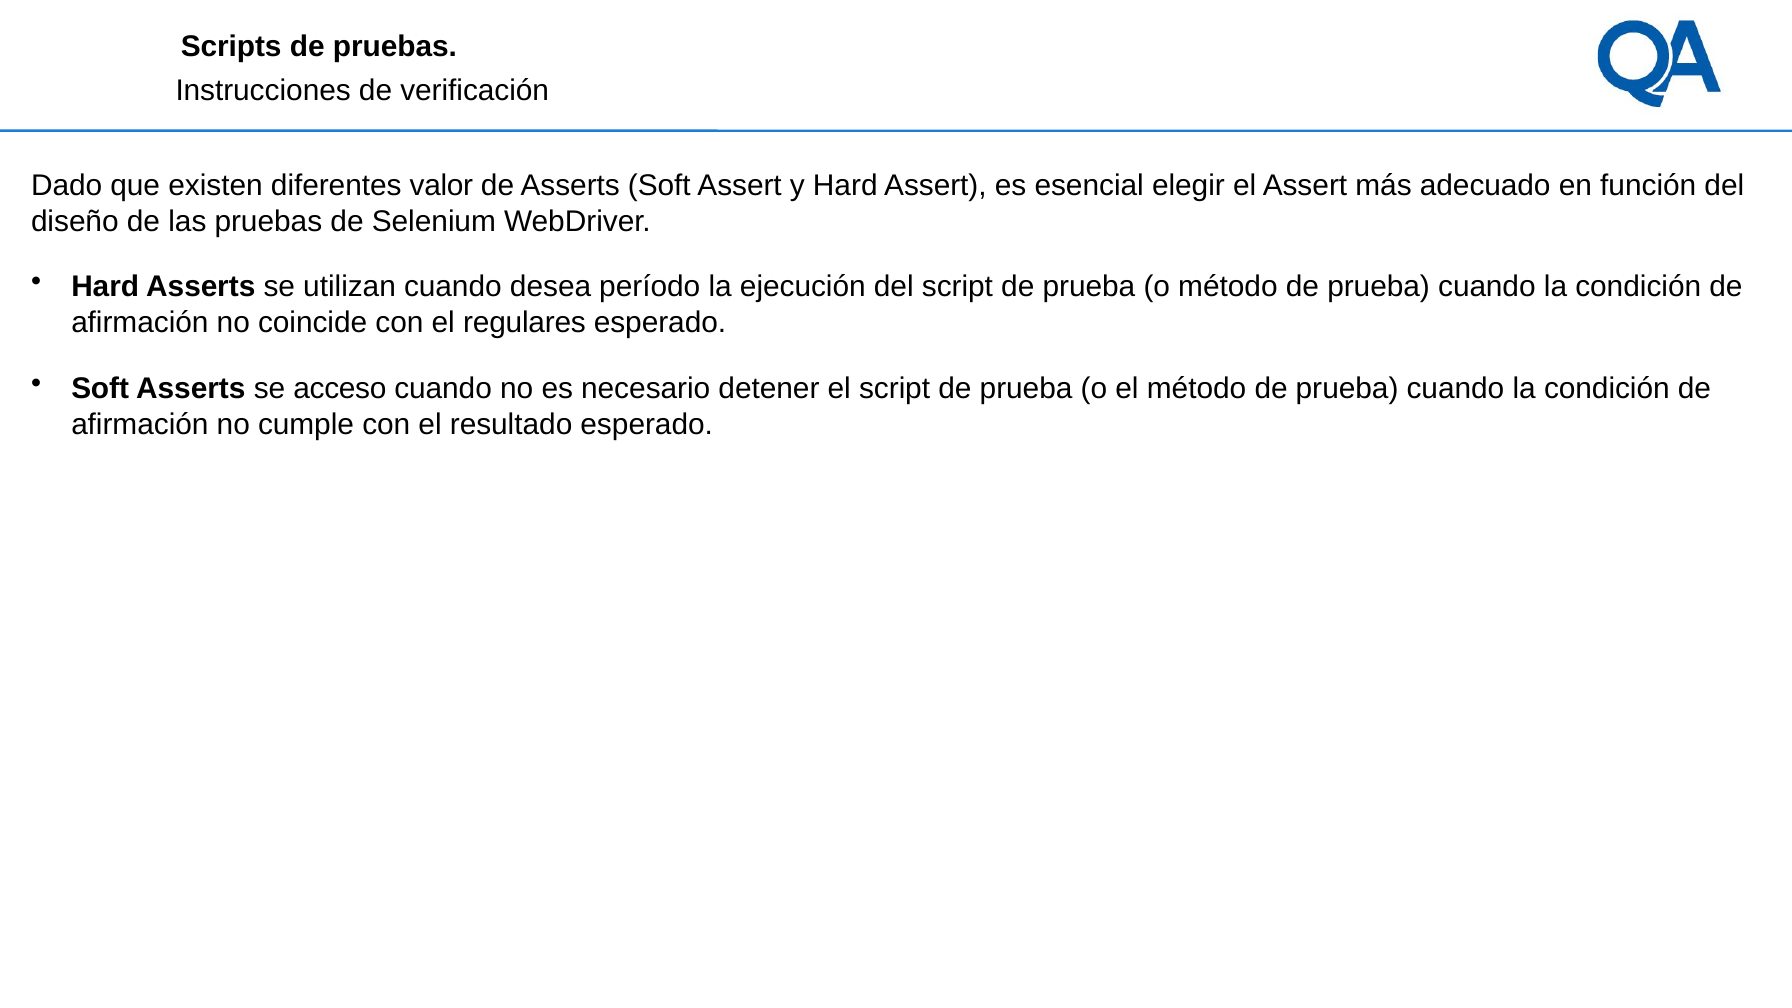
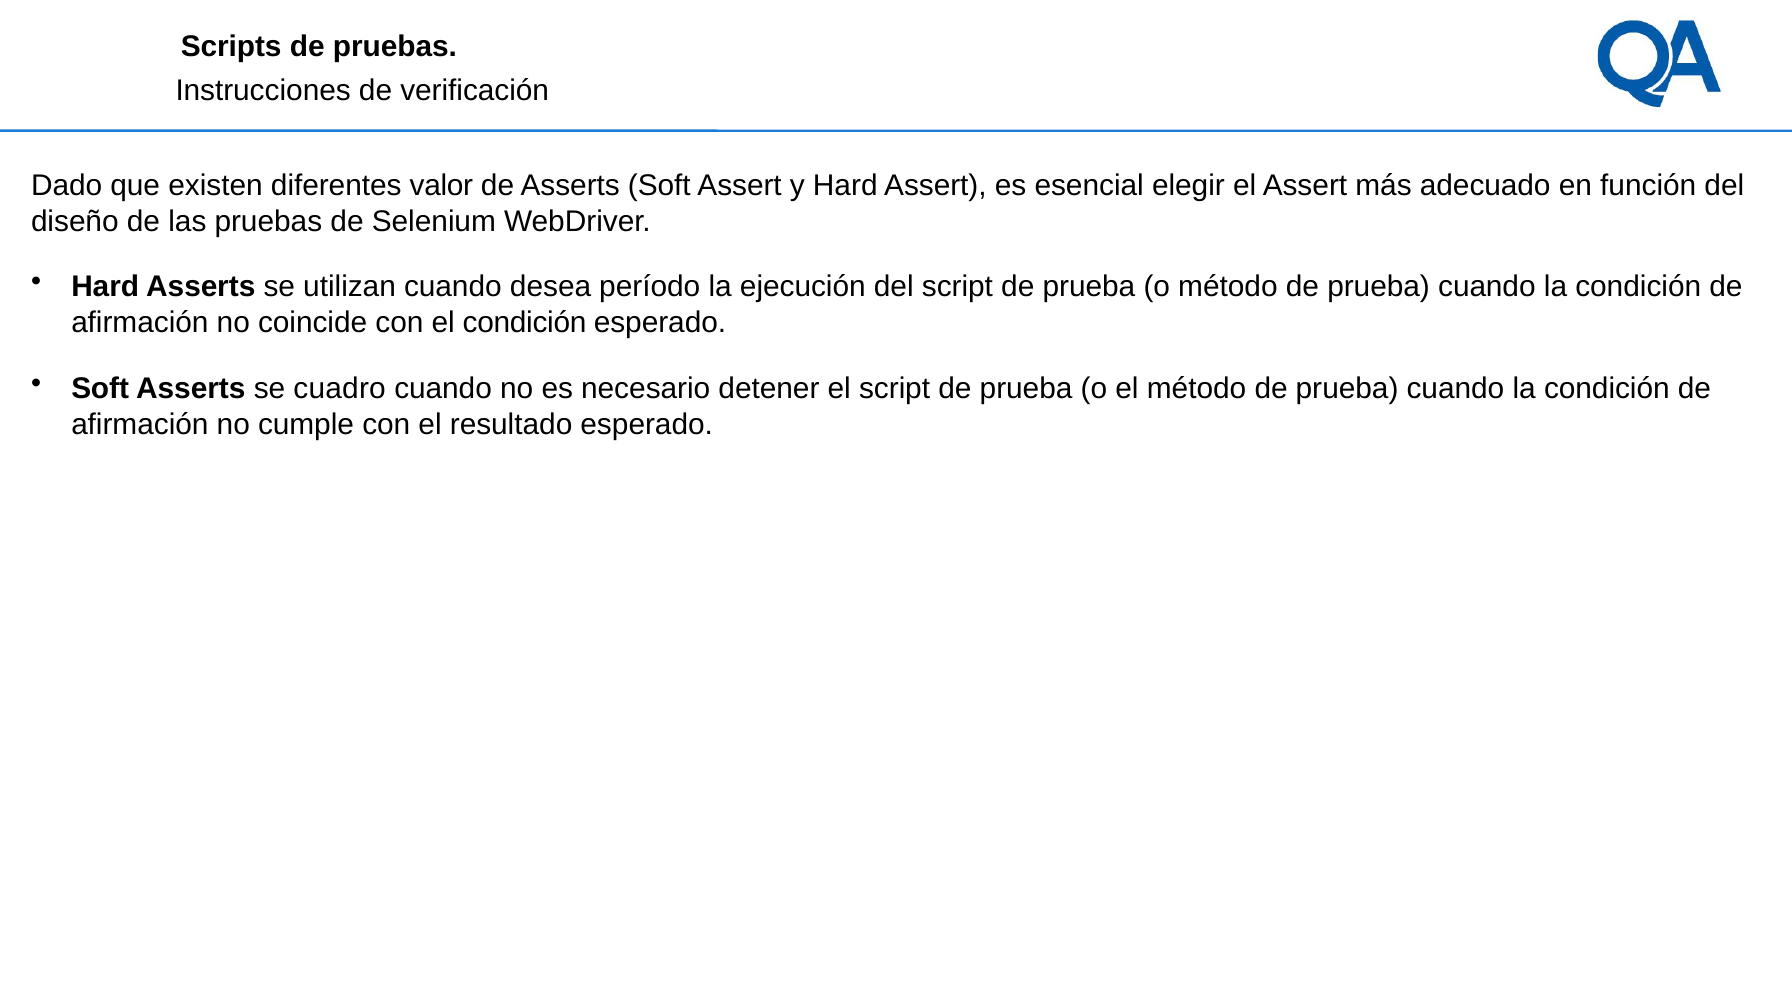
el regulares: regulares -> condición
acceso: acceso -> cuadro
